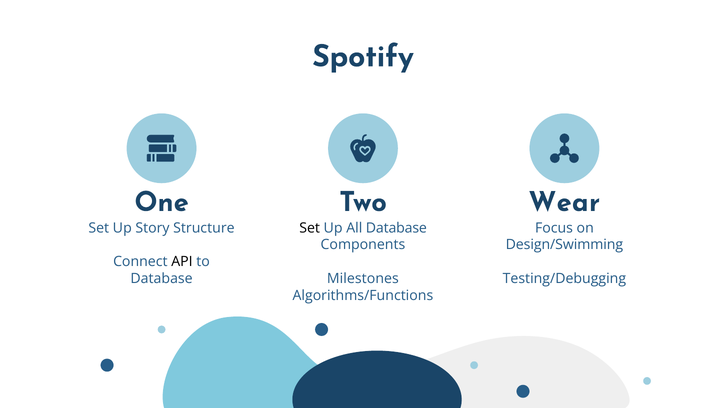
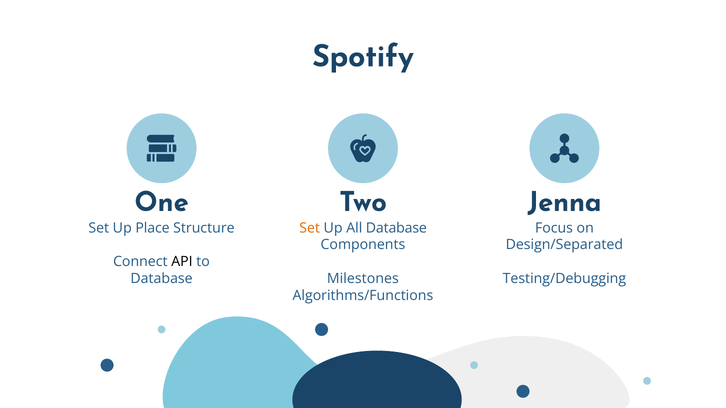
Wear: Wear -> Jenna
Story: Story -> Place
Set at (310, 228) colour: black -> orange
Design/Swimming: Design/Swimming -> Design/Separated
